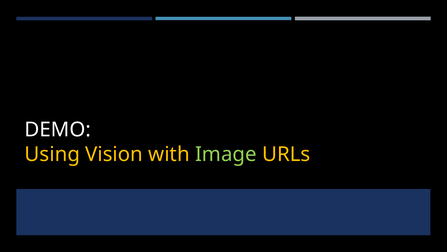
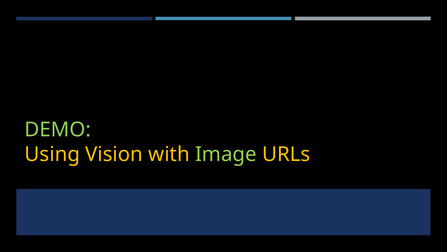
DEMO colour: white -> light green
